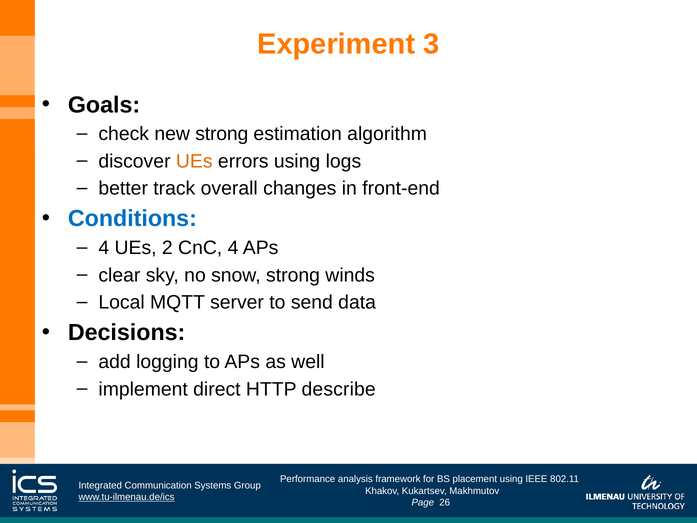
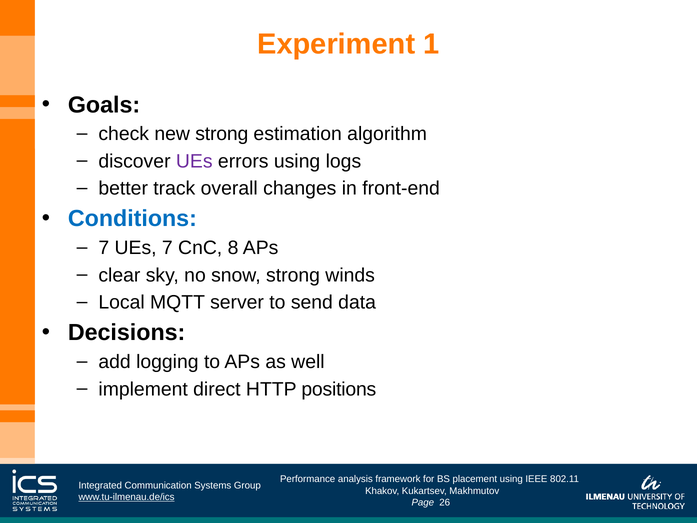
3: 3 -> 1
UEs at (194, 161) colour: orange -> purple
4 at (104, 248): 4 -> 7
UEs 2: 2 -> 7
CnC 4: 4 -> 8
describe: describe -> positions
